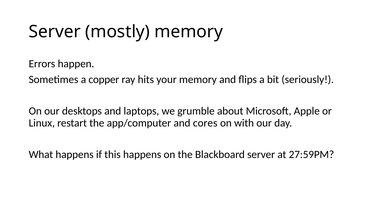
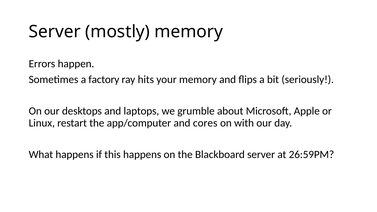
copper: copper -> factory
27:59PM: 27:59PM -> 26:59PM
